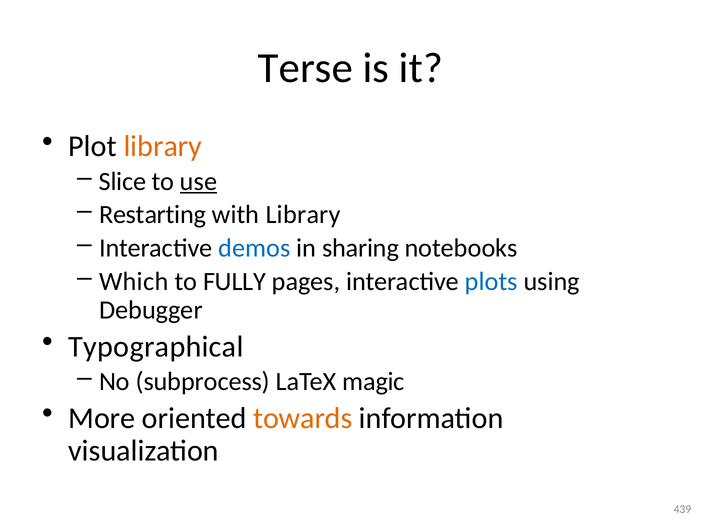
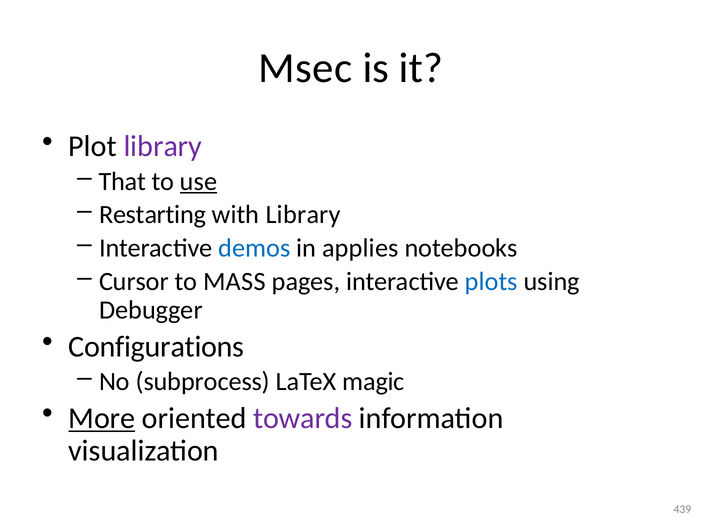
Terse: Terse -> Msec
library at (163, 146) colour: orange -> purple
Slice: Slice -> That
sharing: sharing -> applies
Which: Which -> Cursor
FULLY: FULLY -> MASS
Typographical: Typographical -> Configurations
More underline: none -> present
towards colour: orange -> purple
